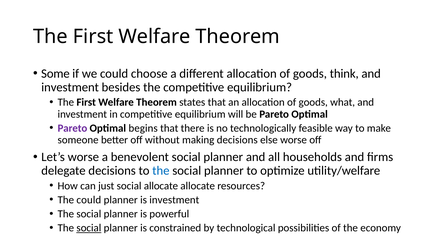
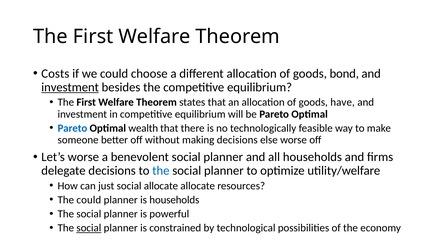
Some: Some -> Costs
think: think -> bond
investment at (70, 87) underline: none -> present
what: what -> have
Pareto at (72, 128) colour: purple -> blue
begins: begins -> wealth
is investment: investment -> households
